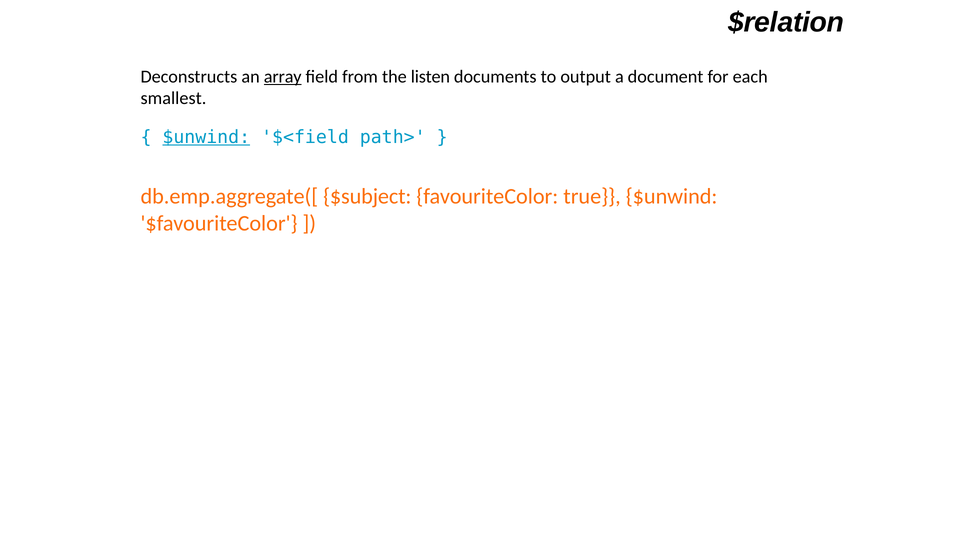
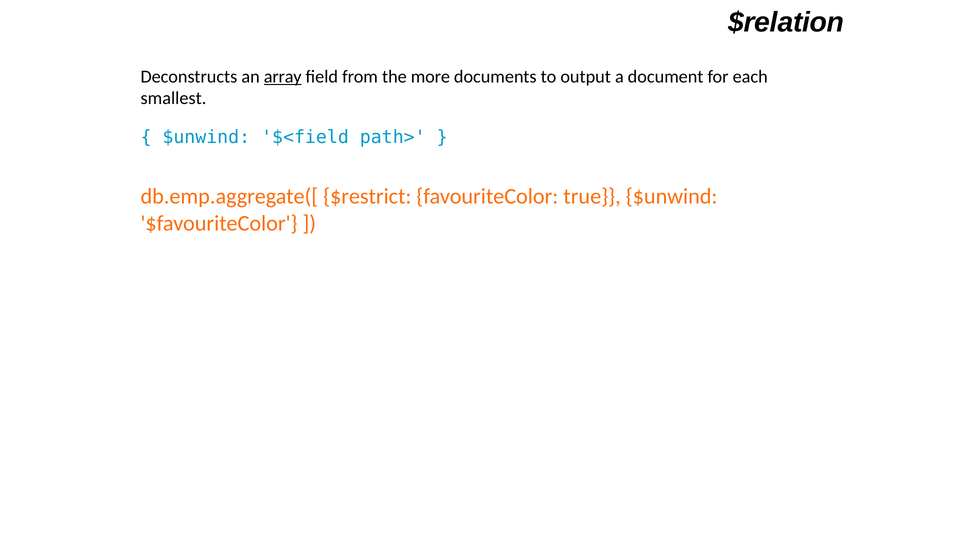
listen: listen -> more
$unwind at (206, 137) underline: present -> none
$subject: $subject -> $restrict
